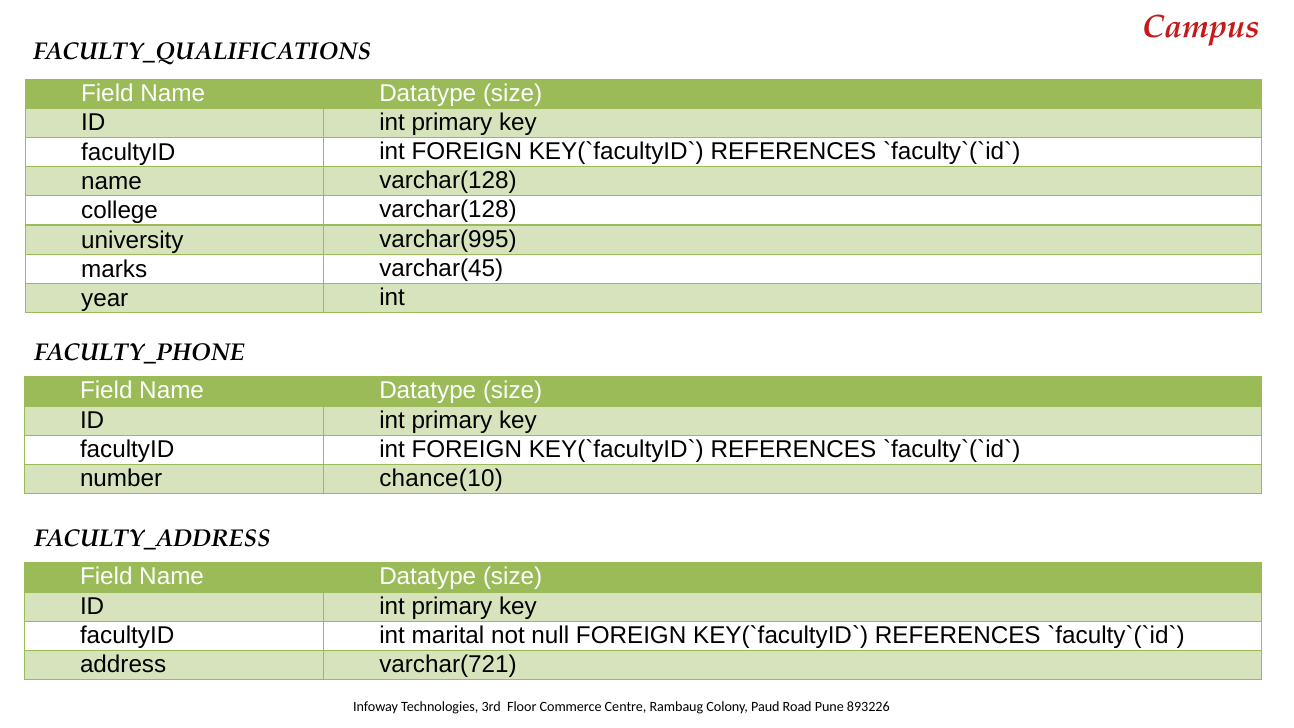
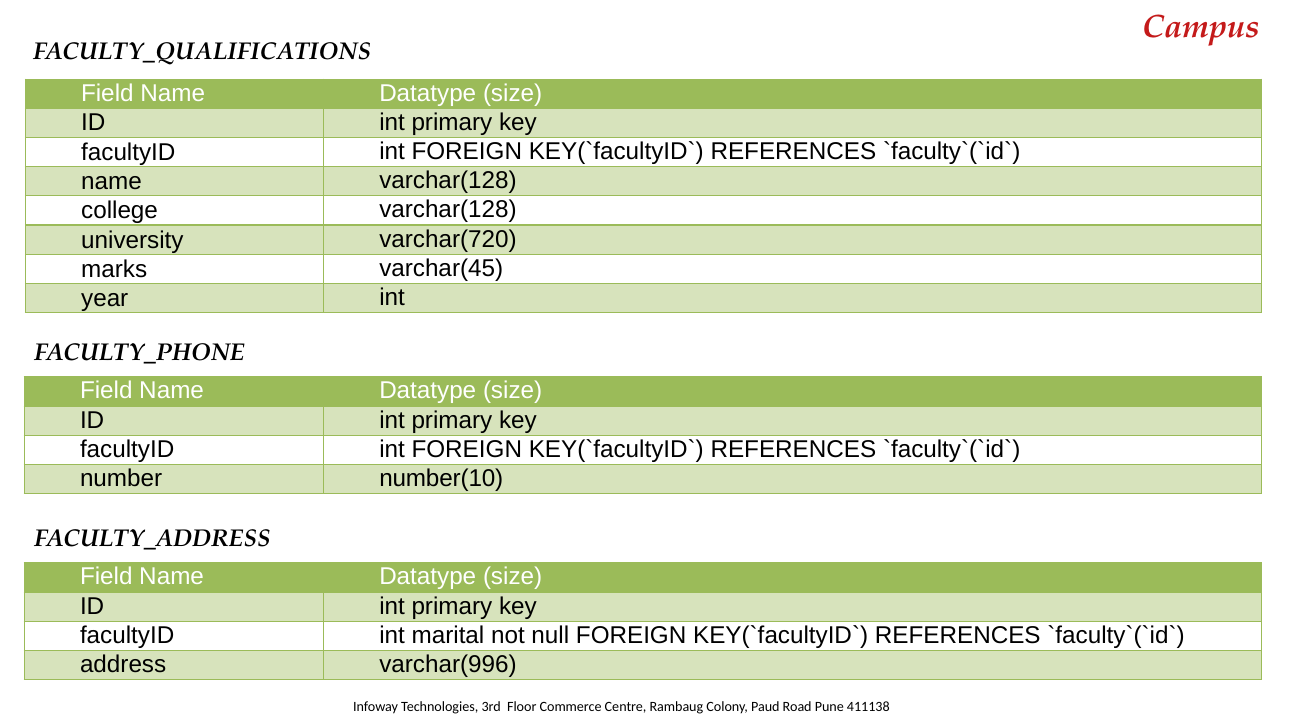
varchar(995: varchar(995 -> varchar(720
chance(10: chance(10 -> number(10
varchar(721: varchar(721 -> varchar(996
893226: 893226 -> 411138
